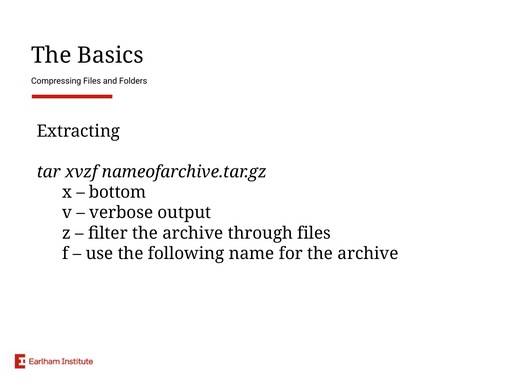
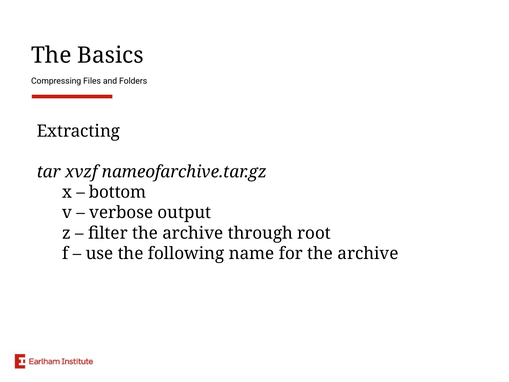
through files: files -> root
